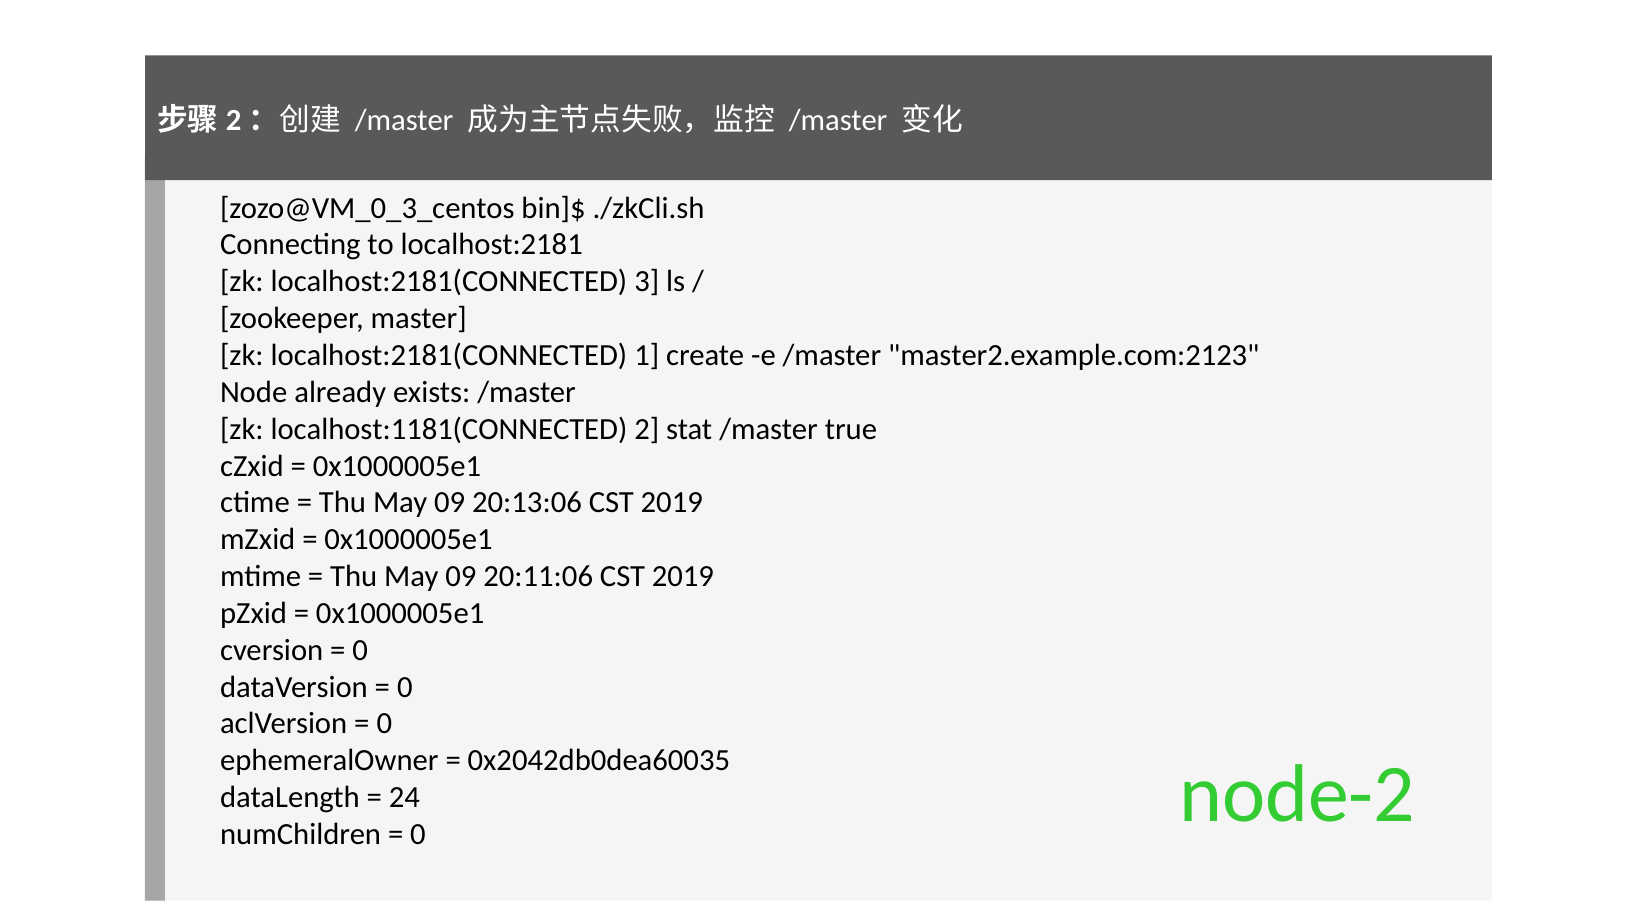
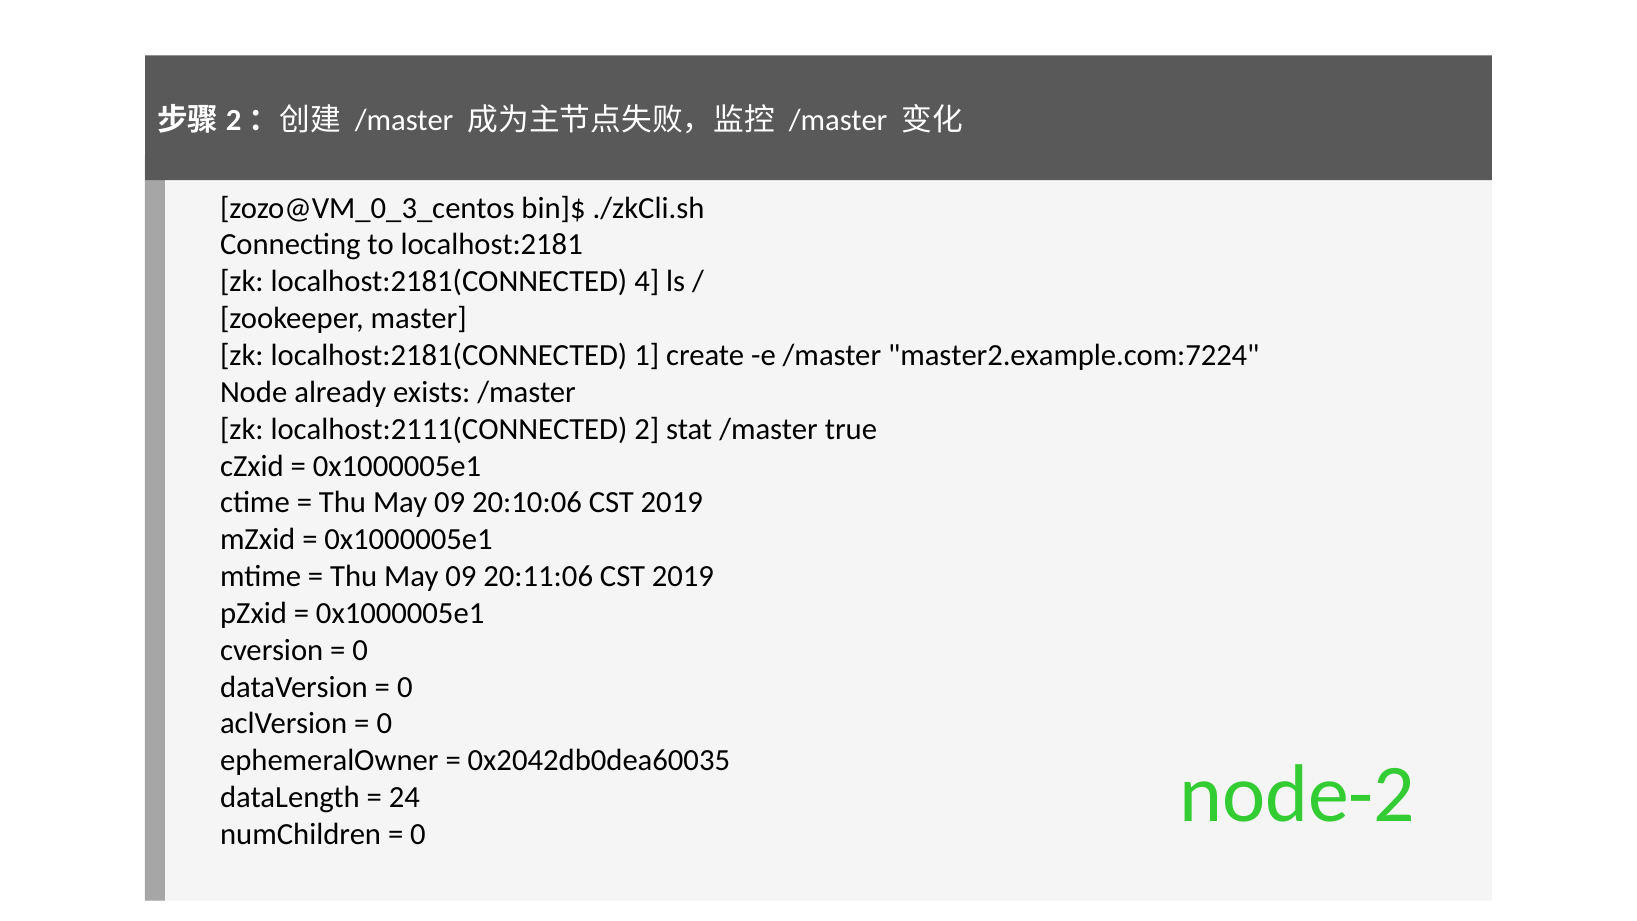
3: 3 -> 4
master2.example.com:2123: master2.example.com:2123 -> master2.example.com:7224
localhost:1181(CONNECTED: localhost:1181(CONNECTED -> localhost:2111(CONNECTED
20:13:06: 20:13:06 -> 20:10:06
